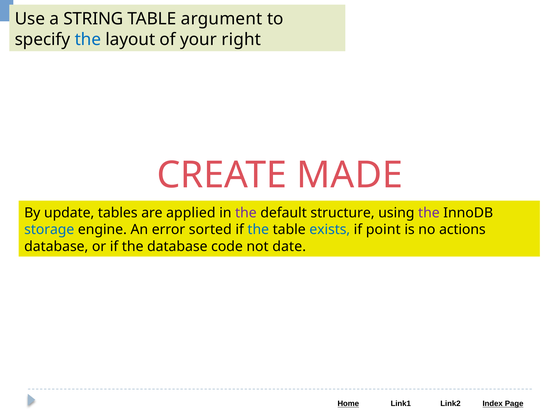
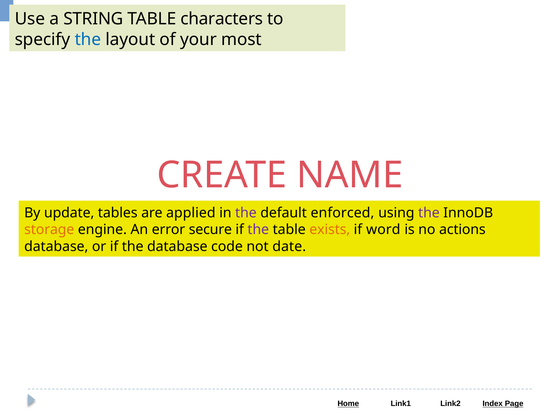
argument: argument -> characters
right: right -> most
MADE: MADE -> NAME
structure: structure -> enforced
storage colour: blue -> orange
sorted: sorted -> secure
the at (258, 230) colour: blue -> purple
exists colour: blue -> orange
point: point -> word
